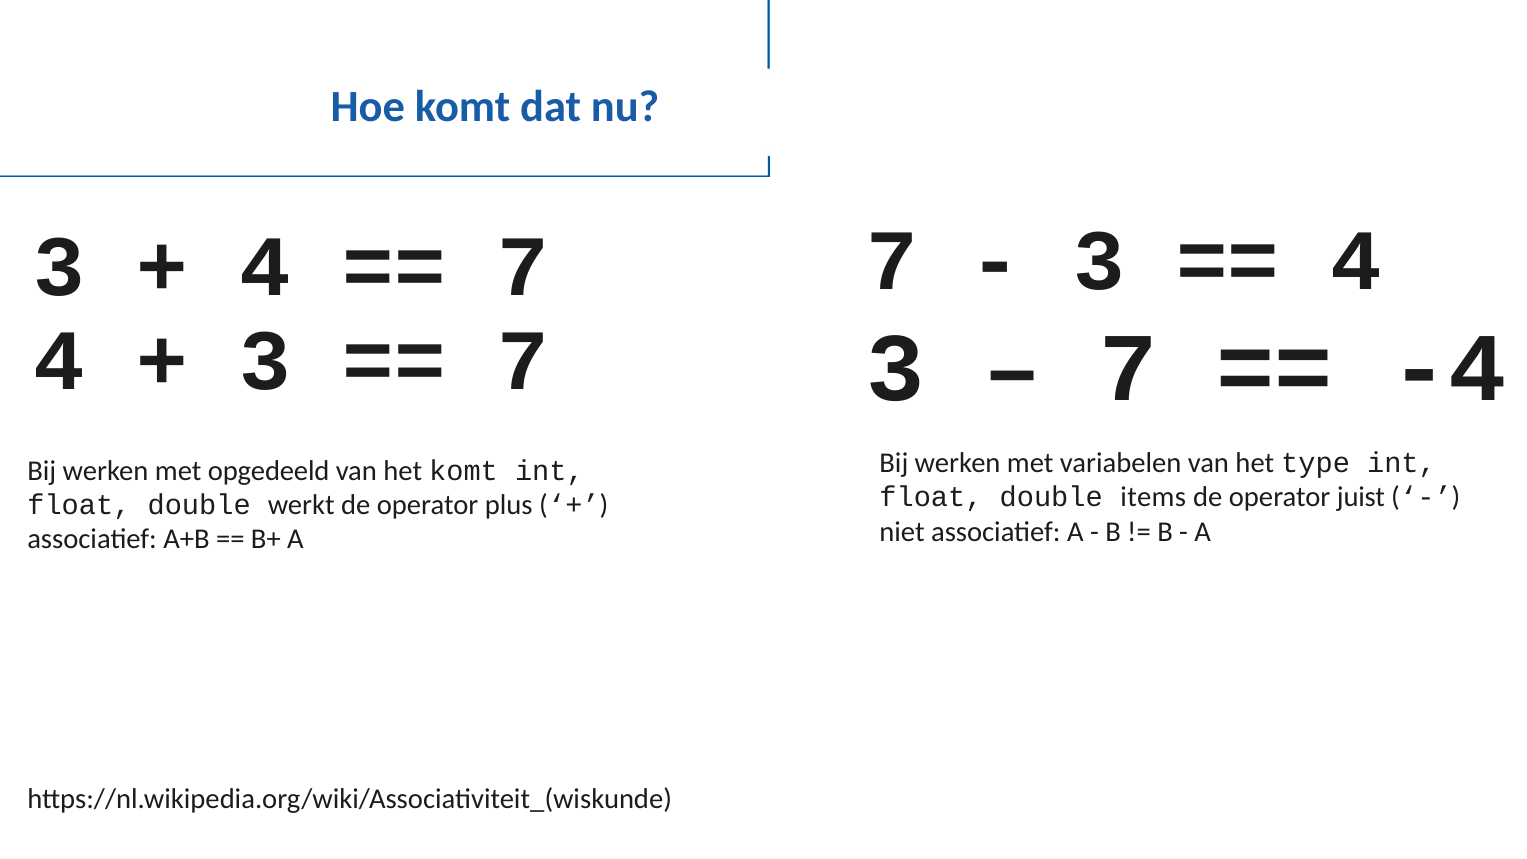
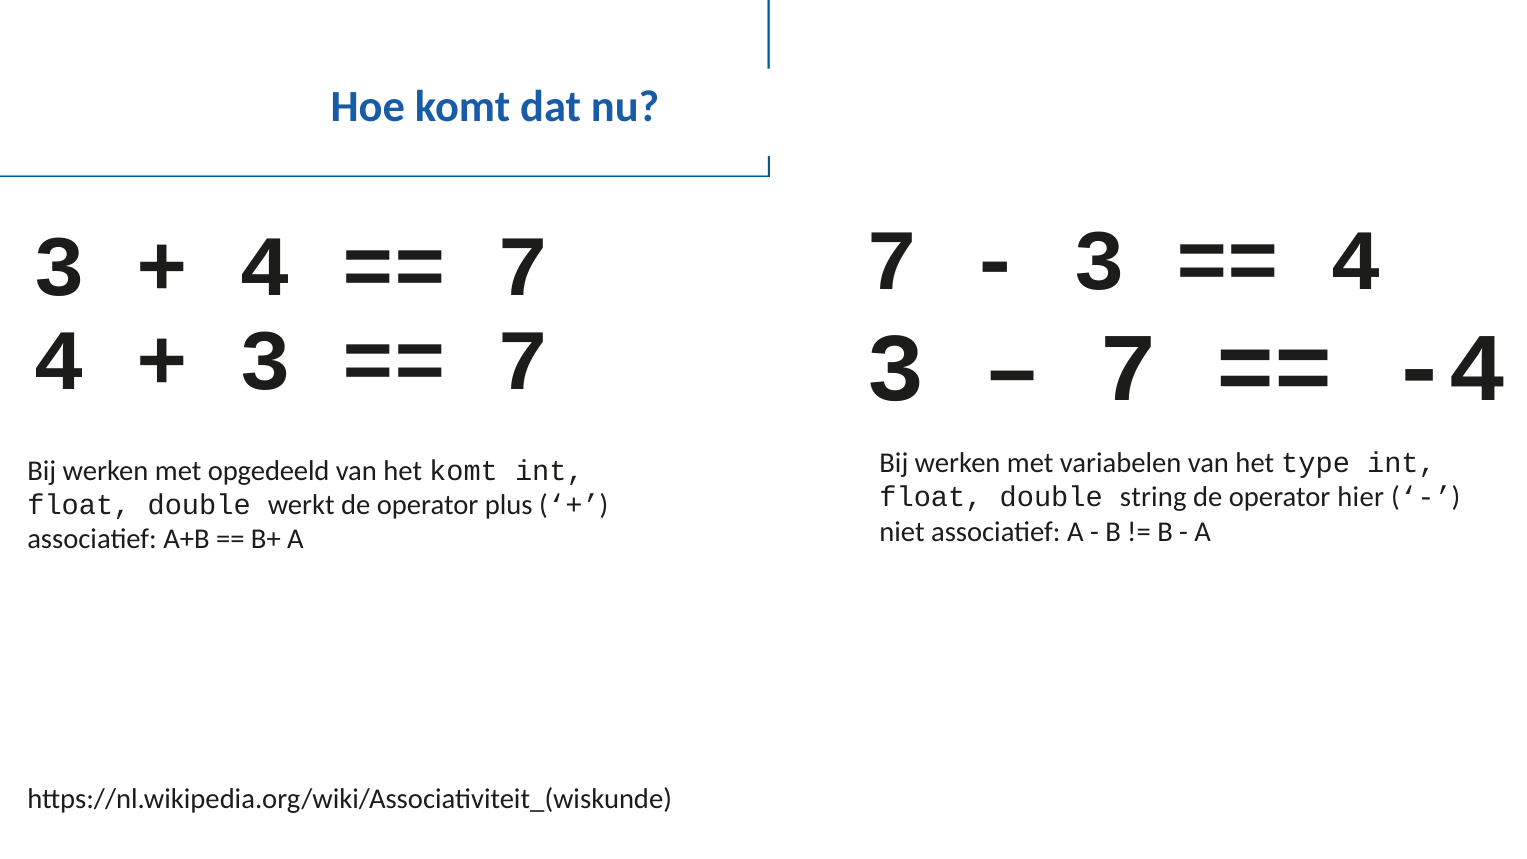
items: items -> string
juist: juist -> hier
